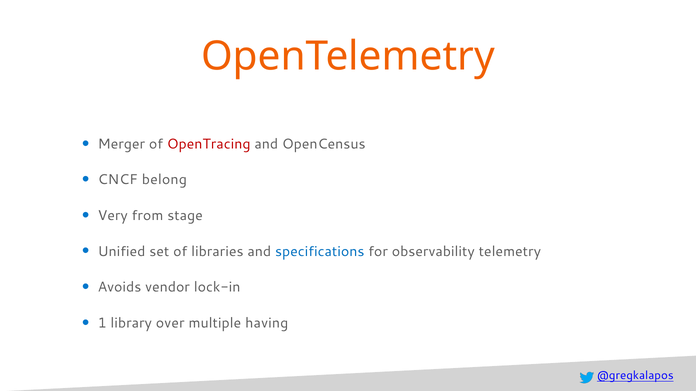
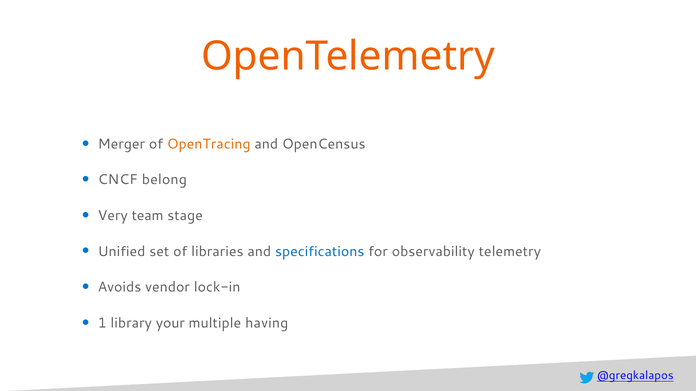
OpenTracing colour: red -> orange
from: from -> team
over: over -> your
